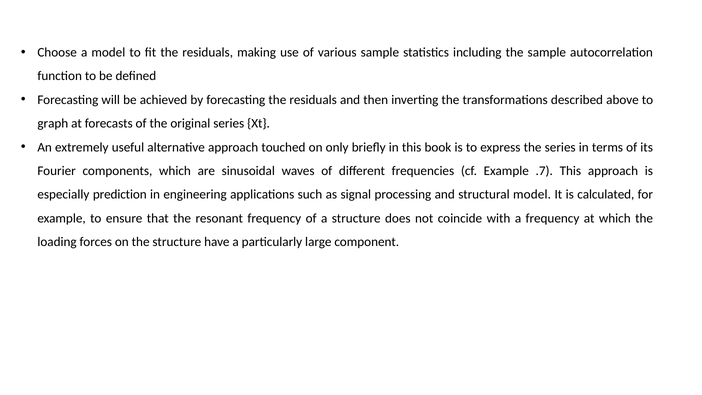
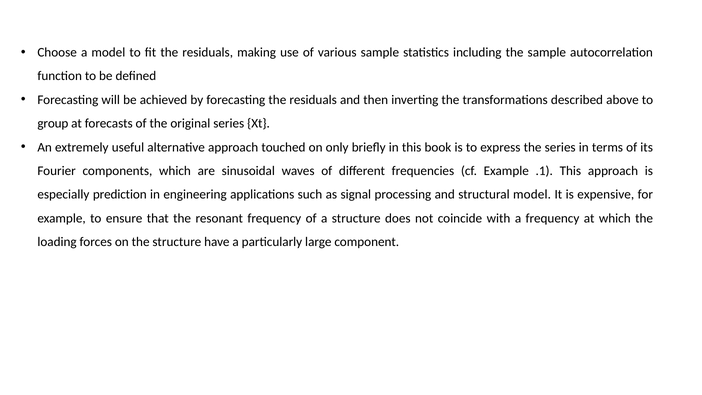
graph: graph -> group
.7: .7 -> .1
calculated: calculated -> expensive
